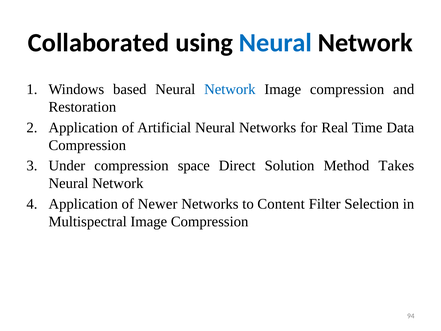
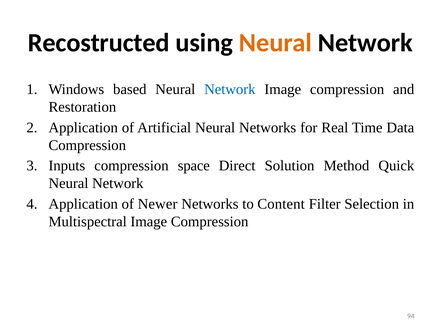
Collaborated: Collaborated -> Recostructed
Neural at (275, 43) colour: blue -> orange
Under: Under -> Inputs
Takes: Takes -> Quick
